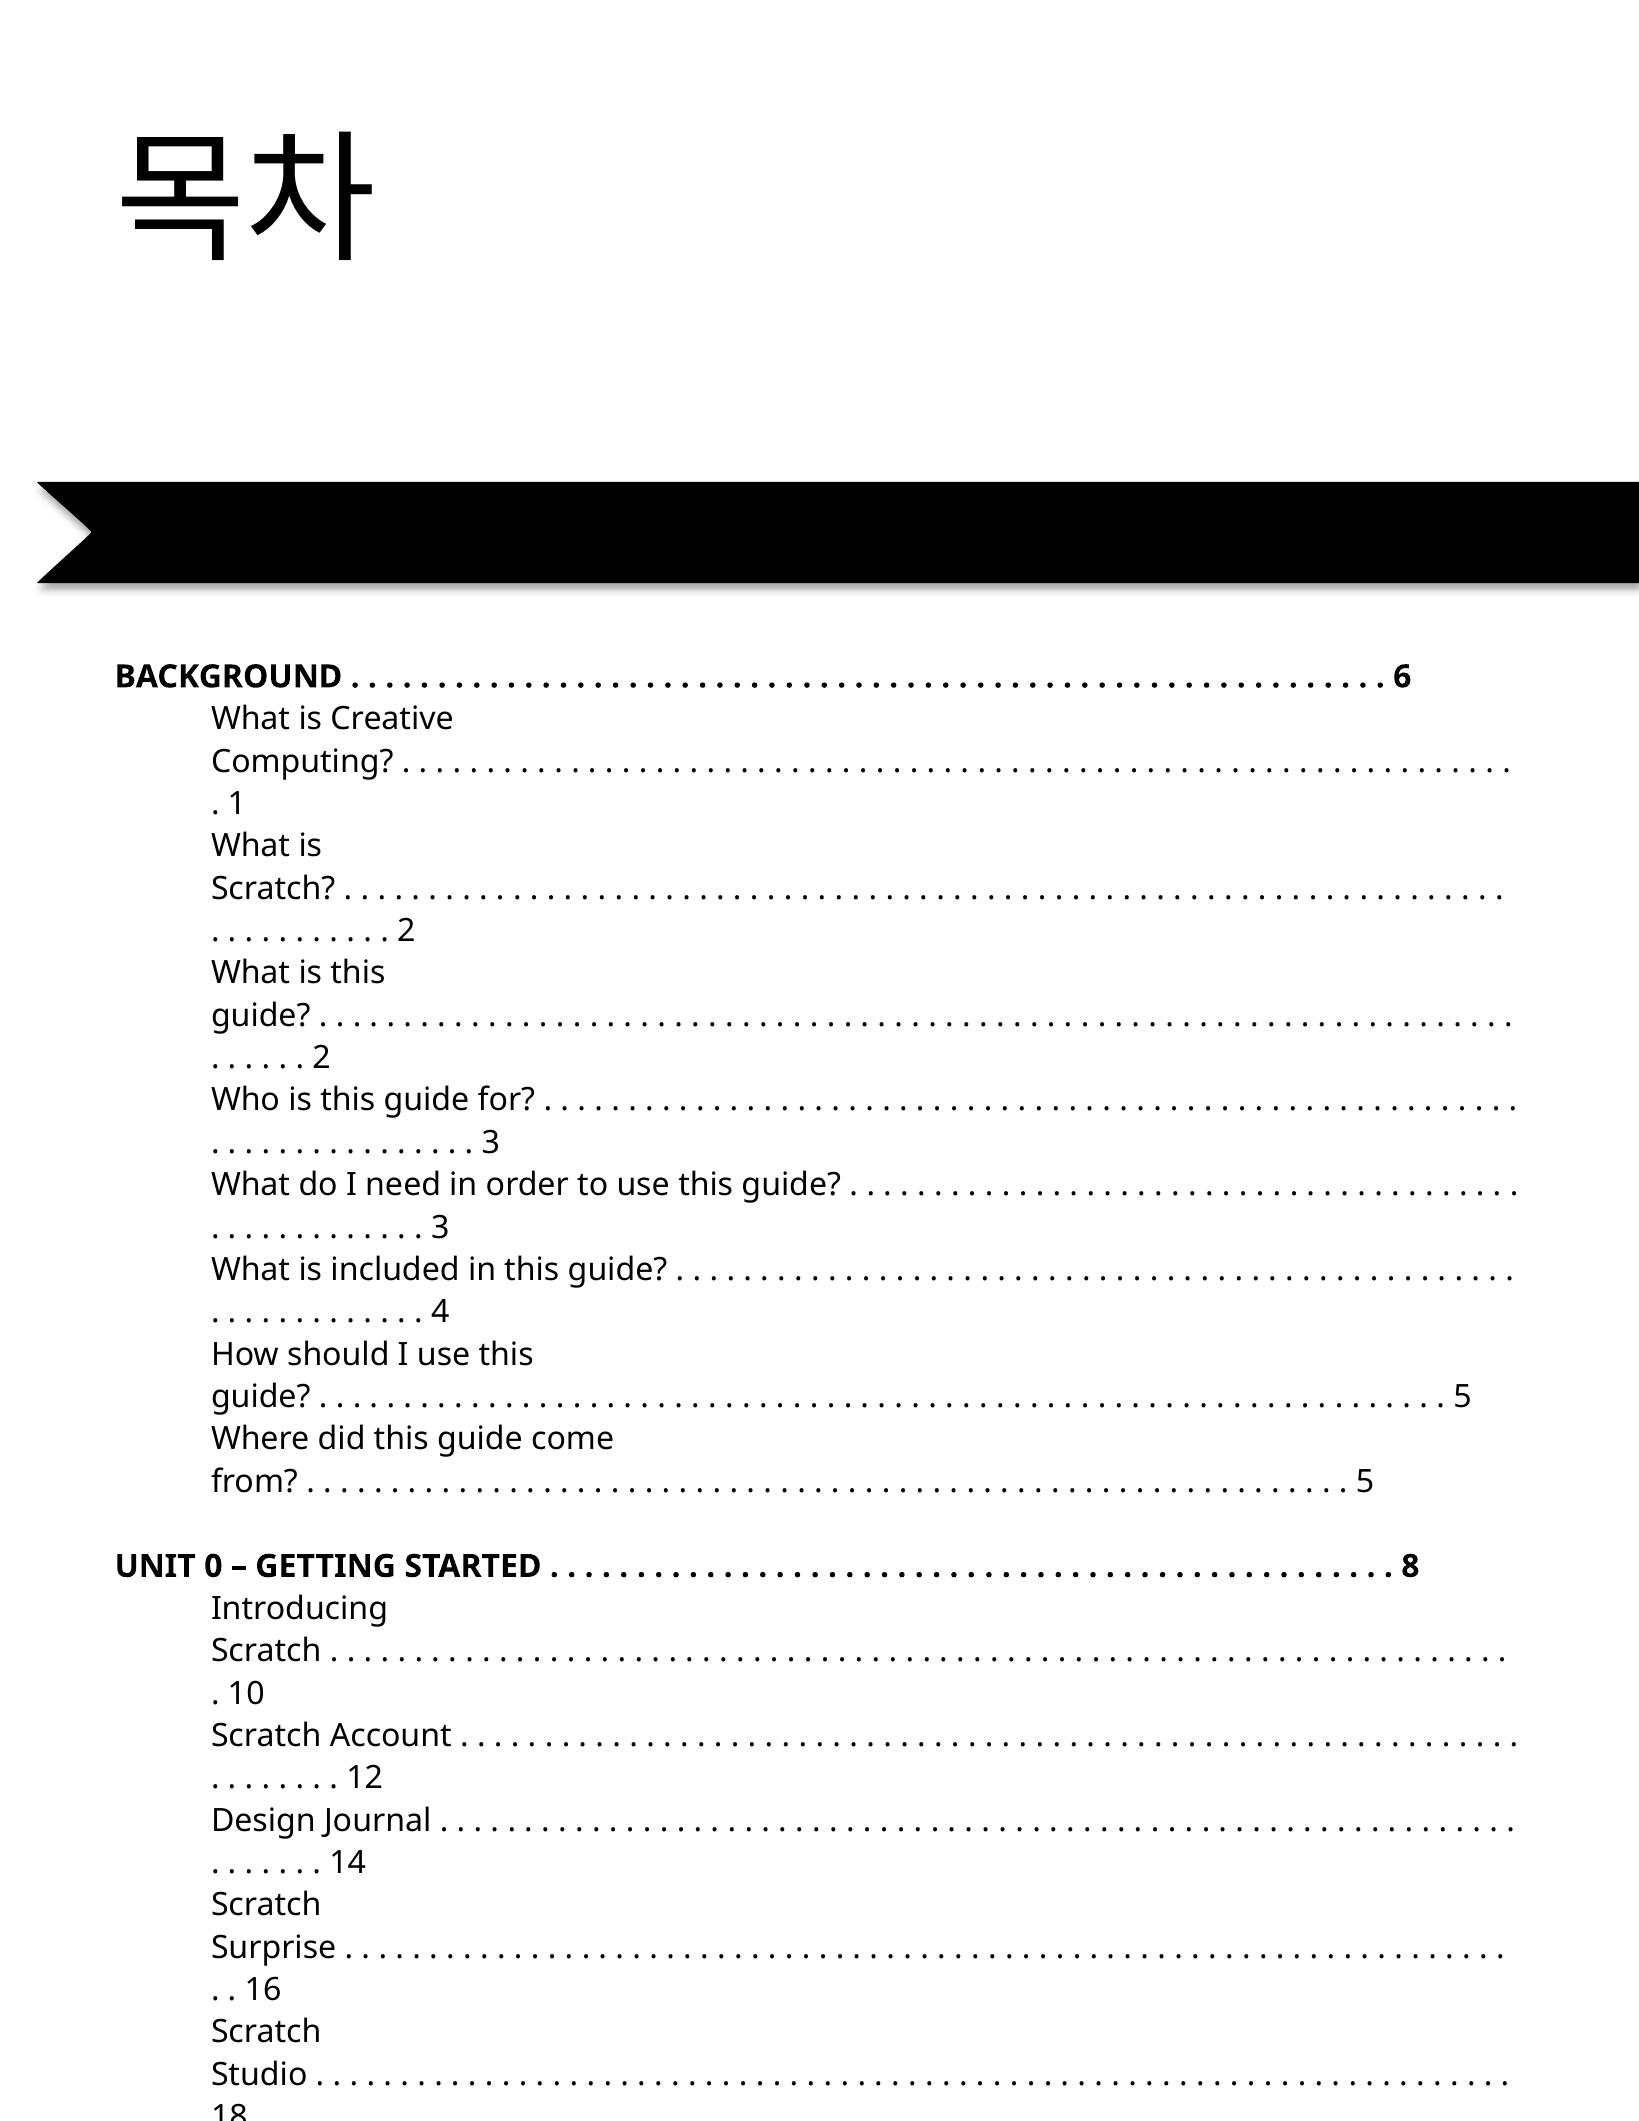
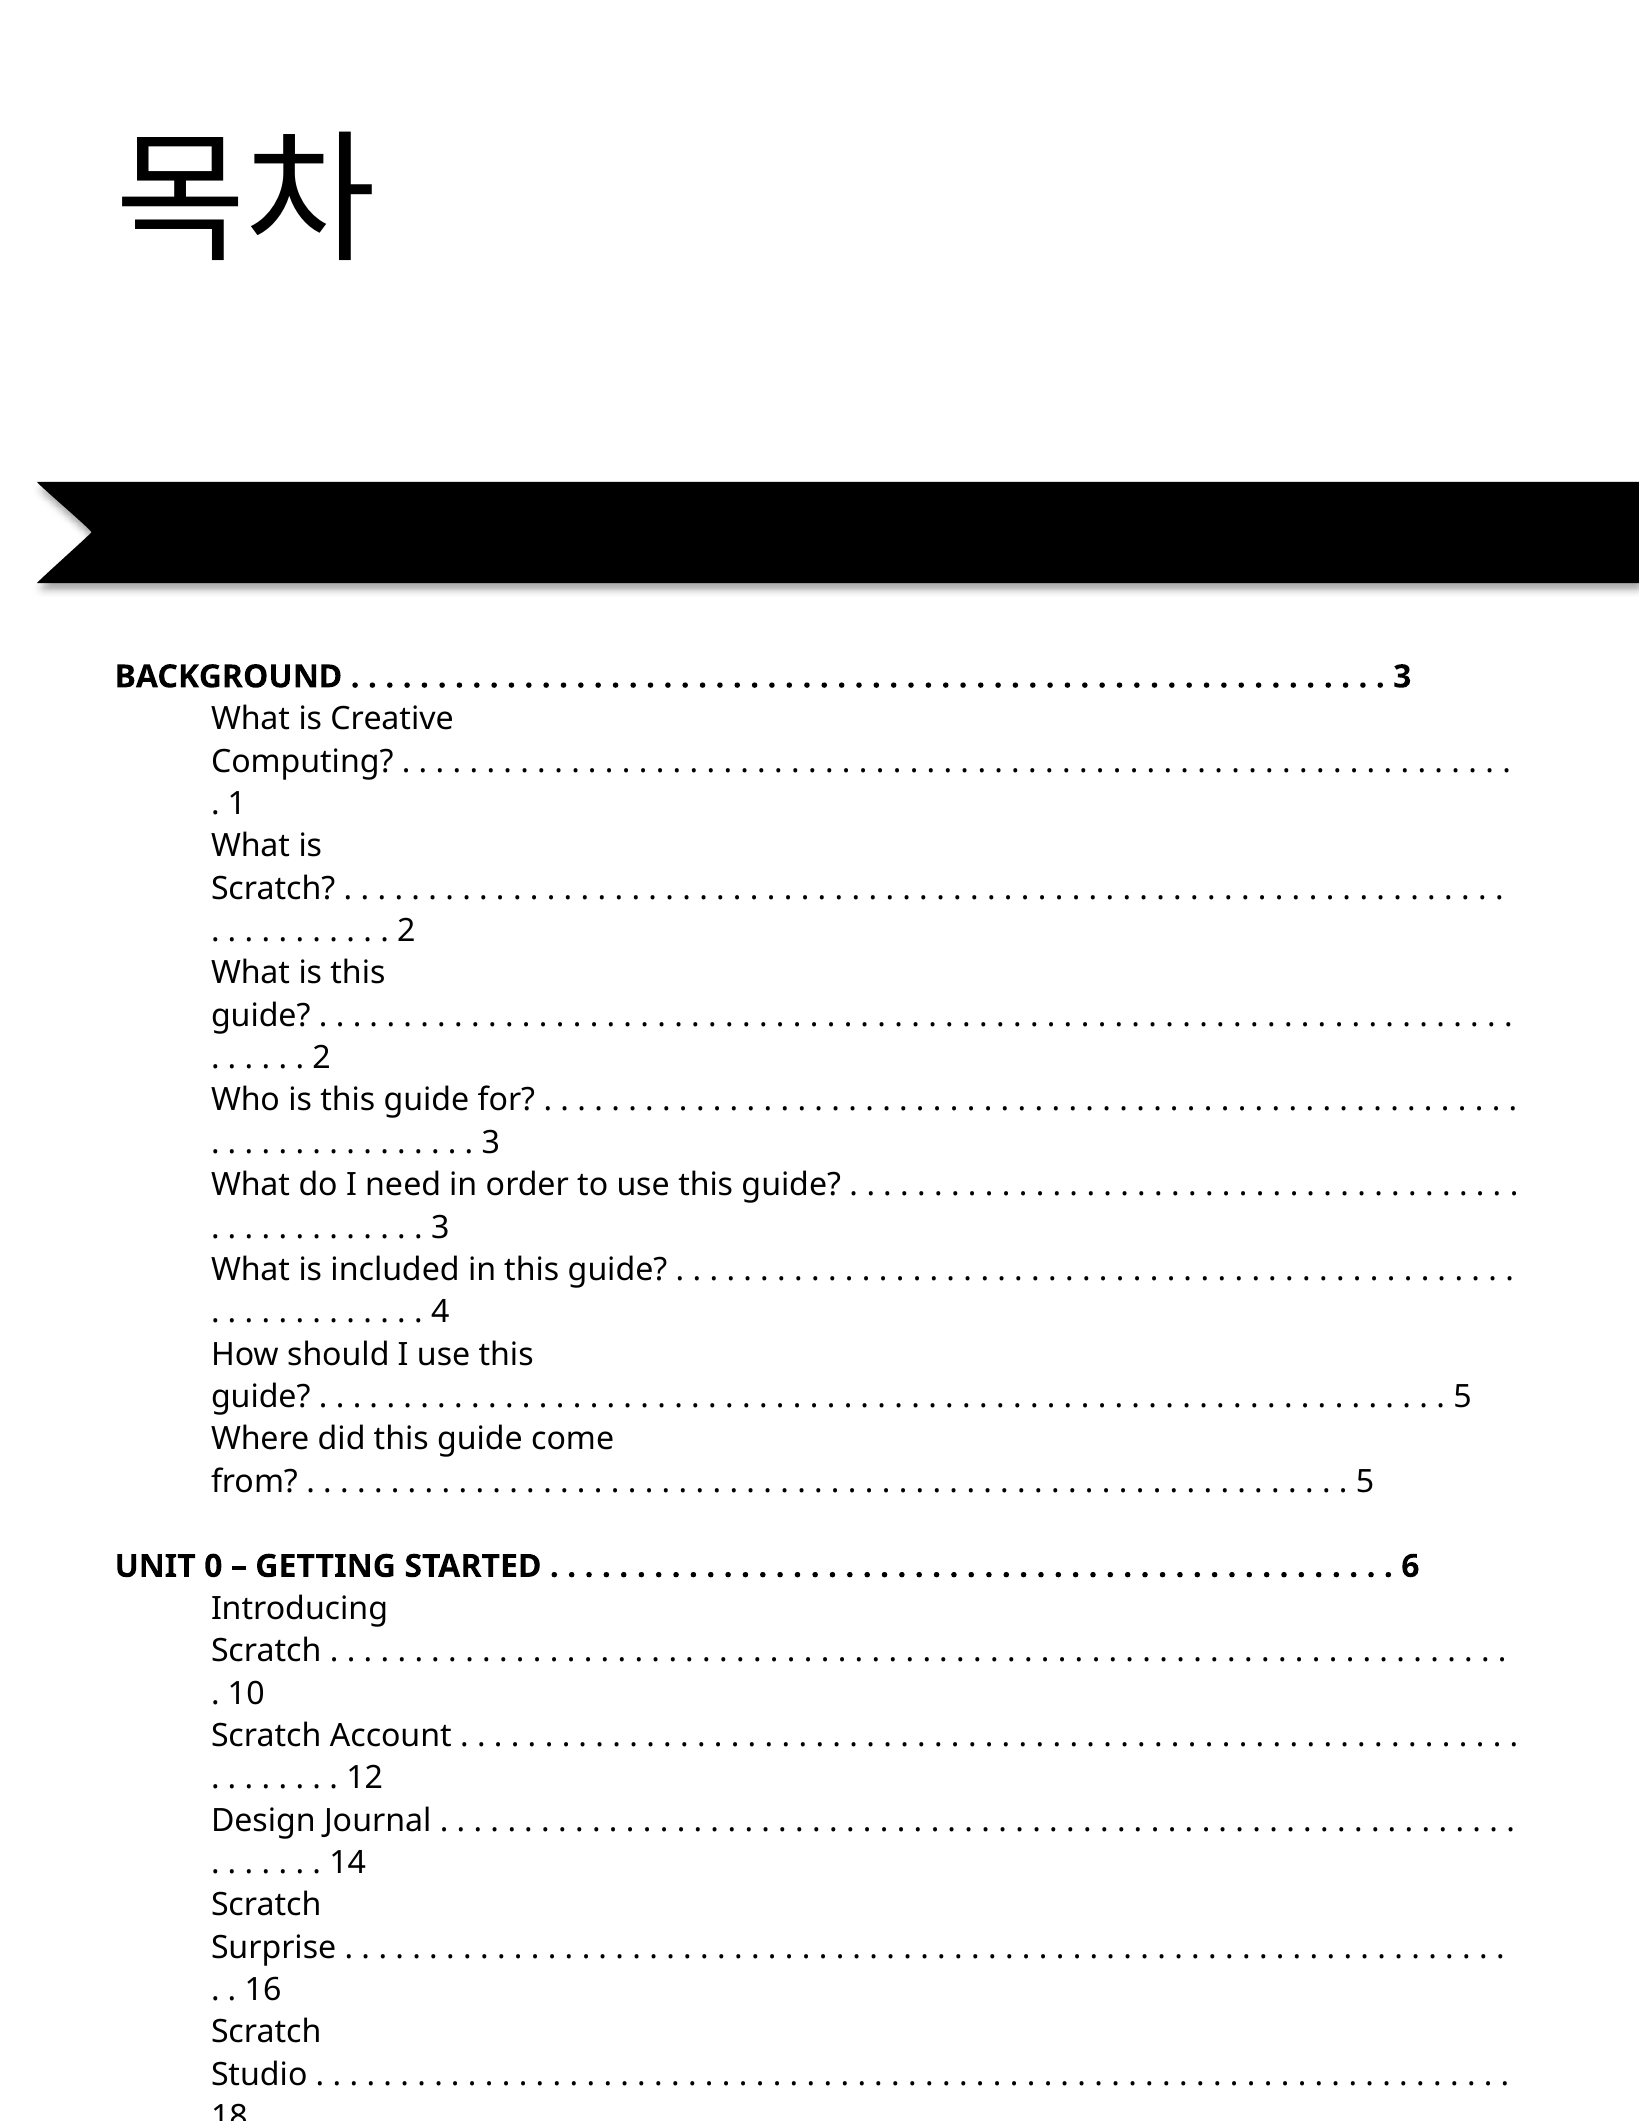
6 at (1402, 677): 6 -> 3
8: 8 -> 6
